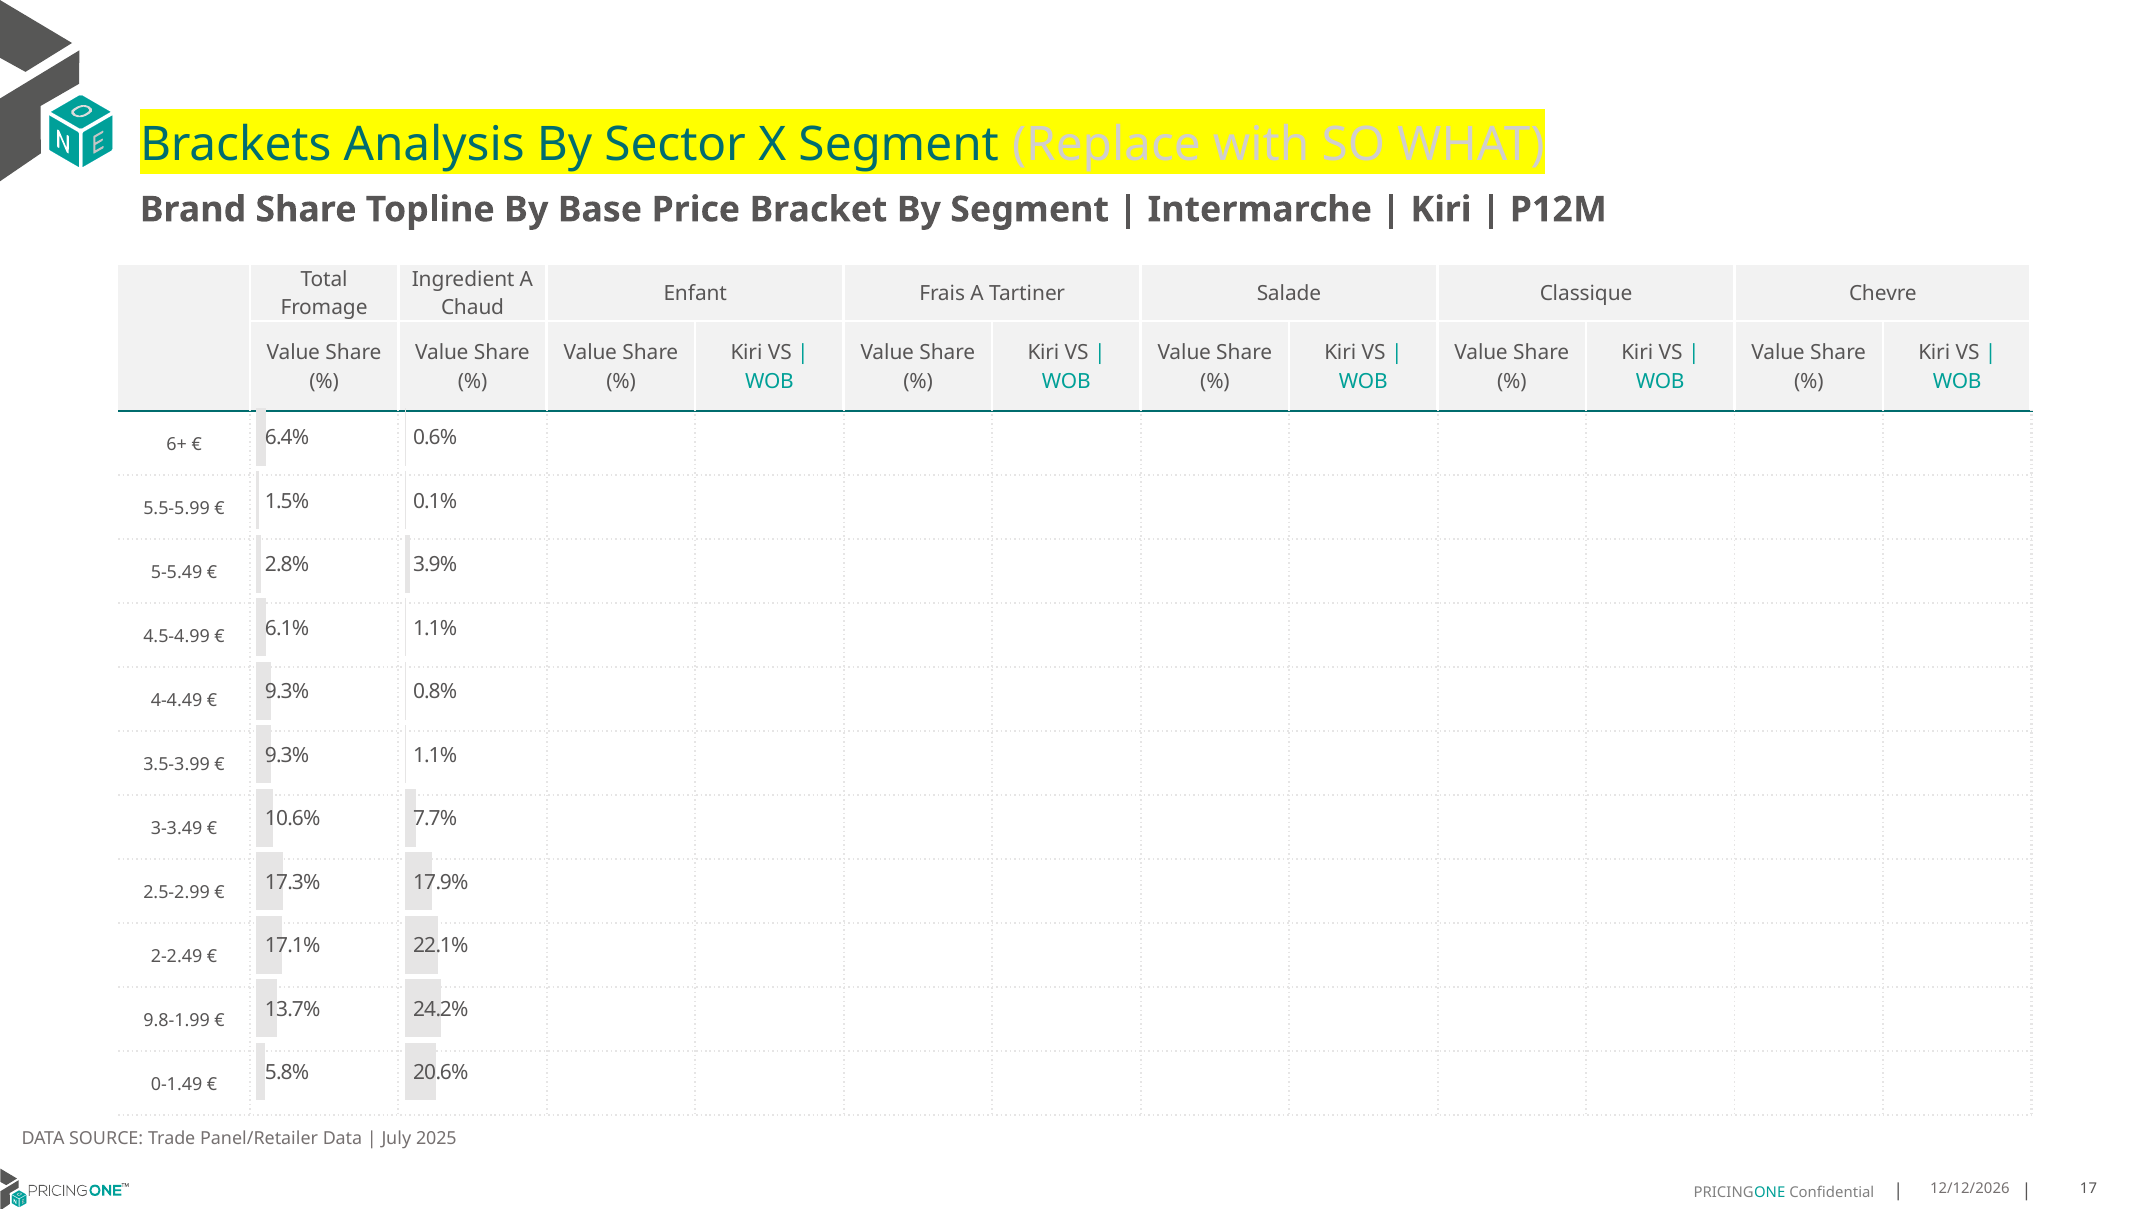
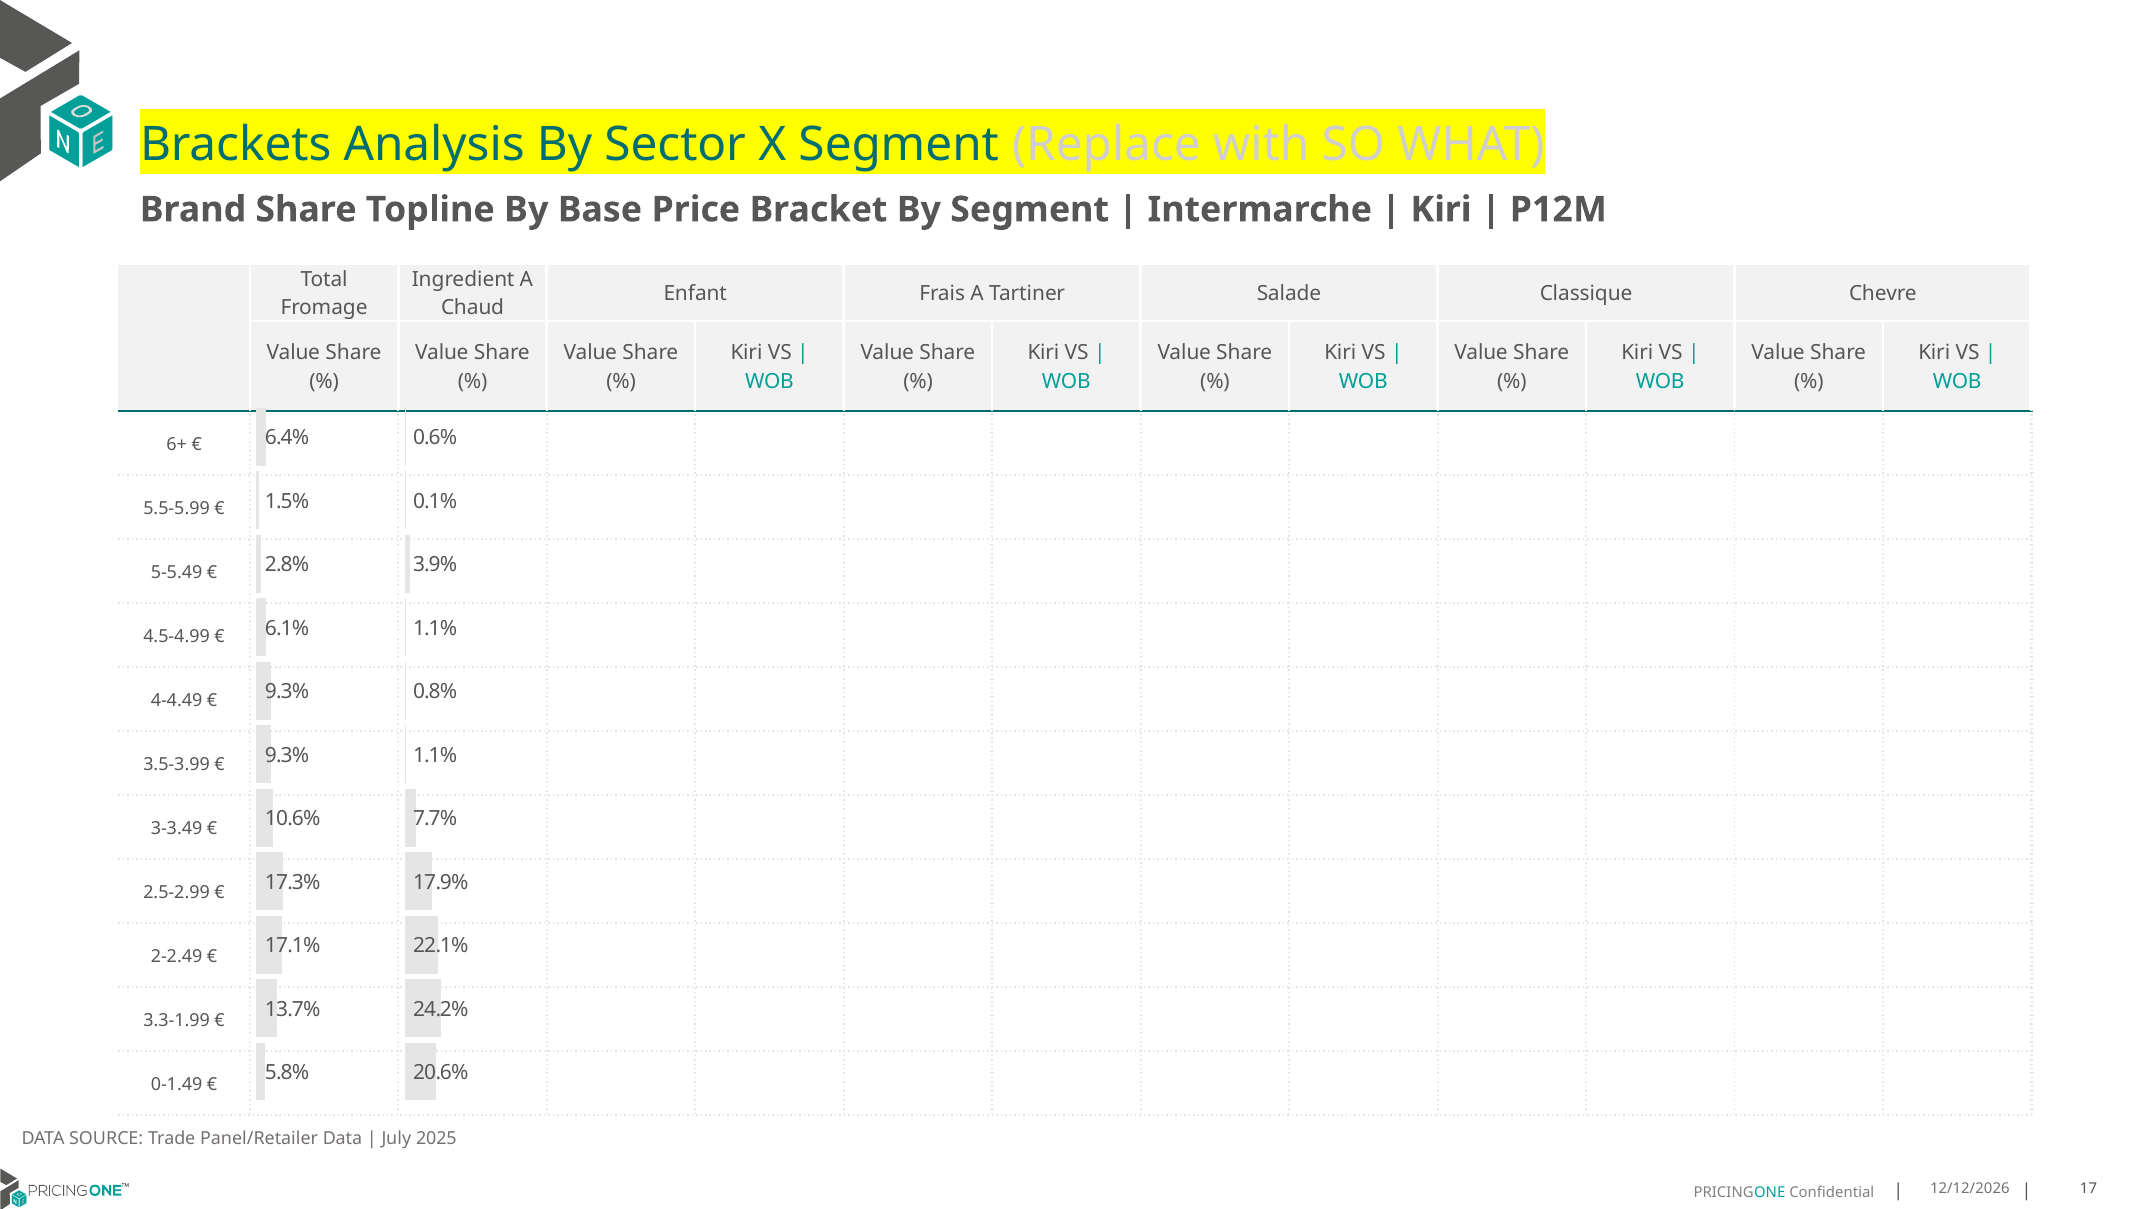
9.8-1.99: 9.8-1.99 -> 3.3-1.99
